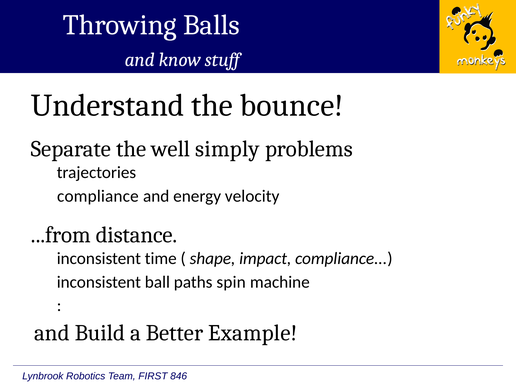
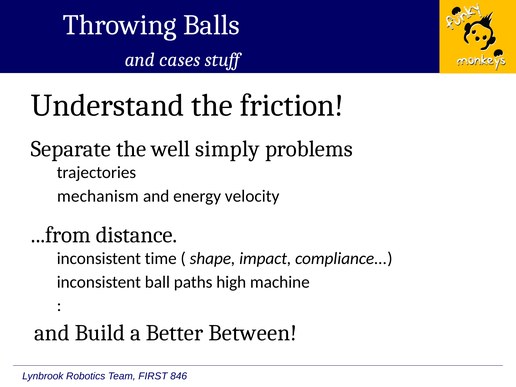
know: know -> cases
bounce: bounce -> friction
compliance at (98, 196): compliance -> mechanism
spin: spin -> high
Example: Example -> Between
